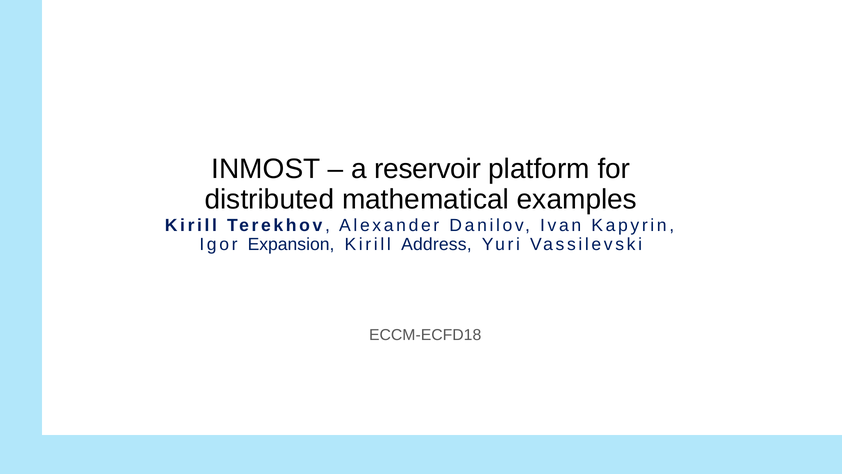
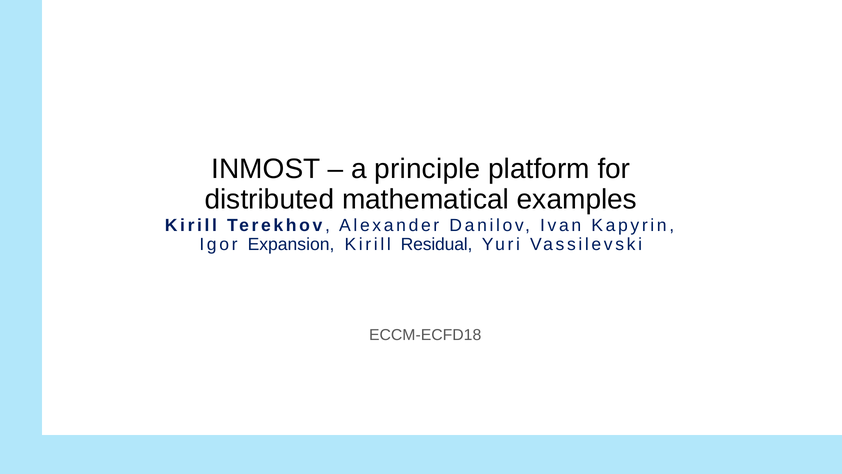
reservoir: reservoir -> principle
Address: Address -> Residual
